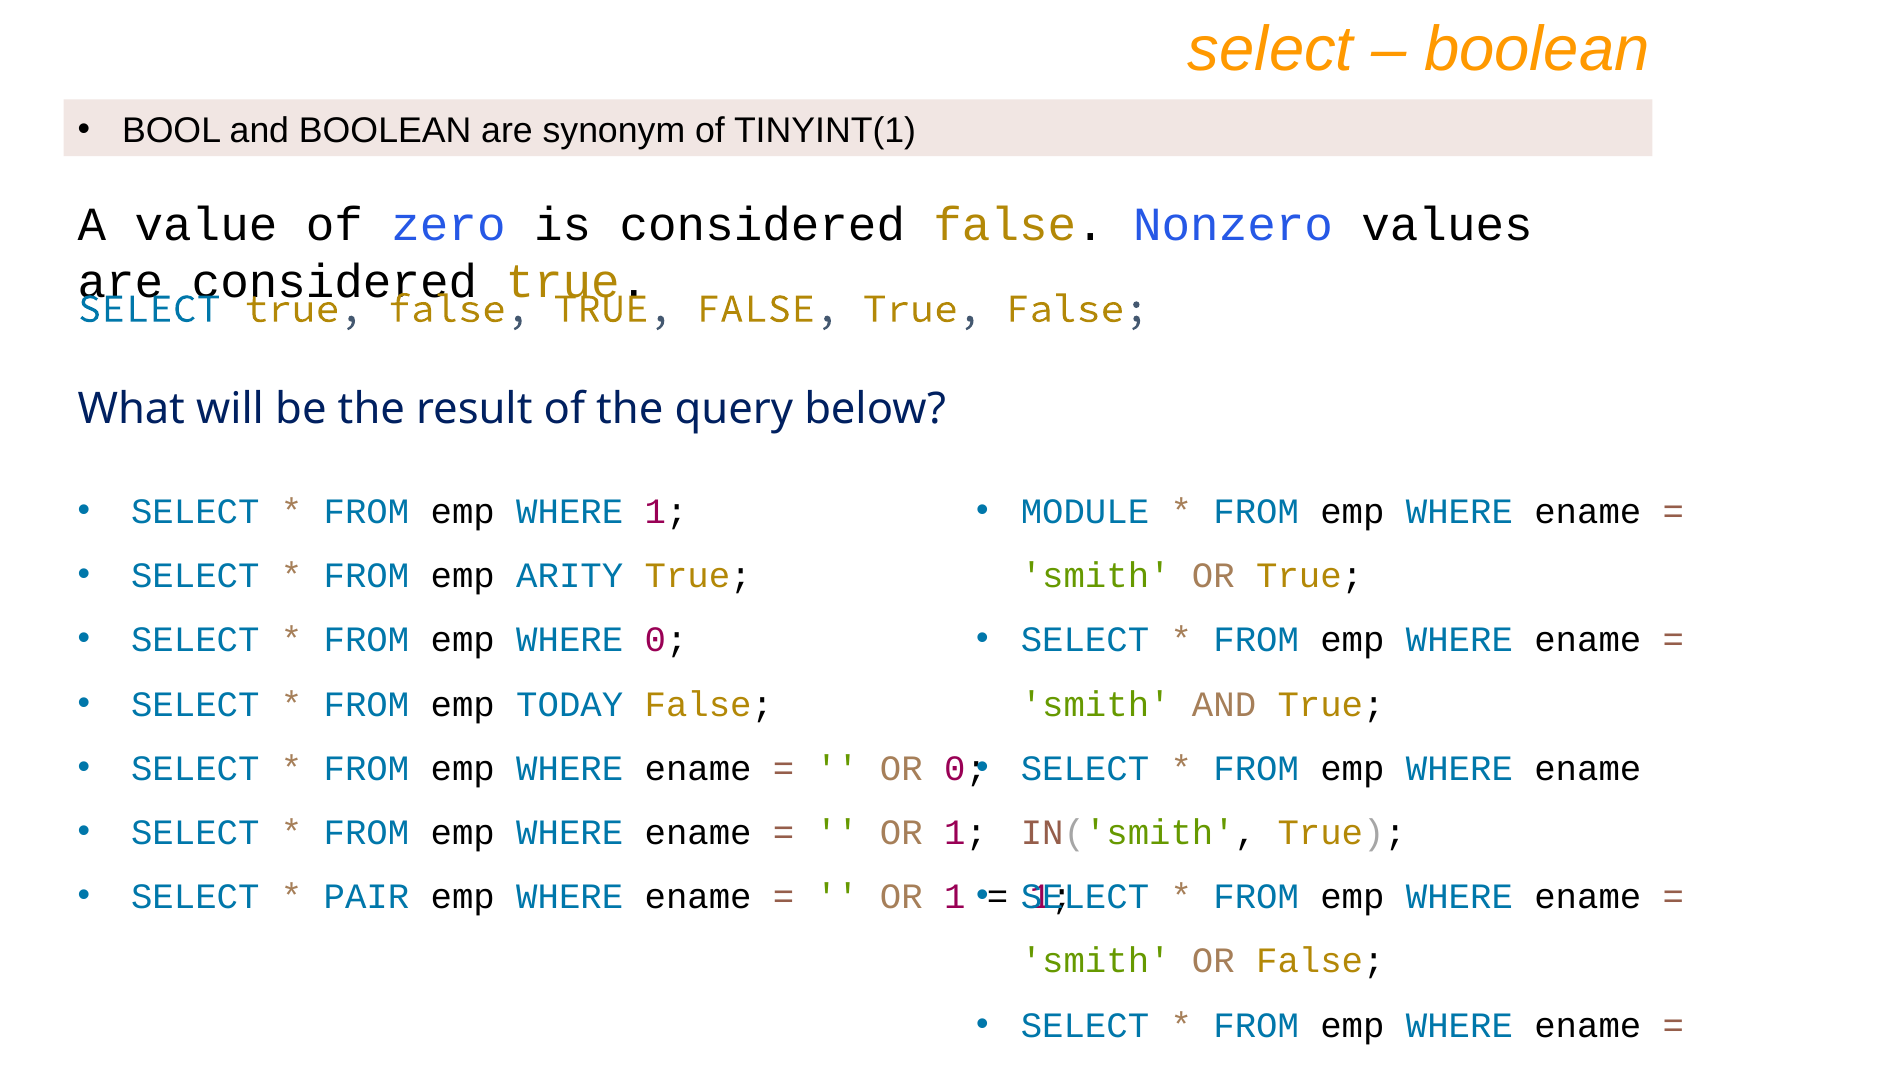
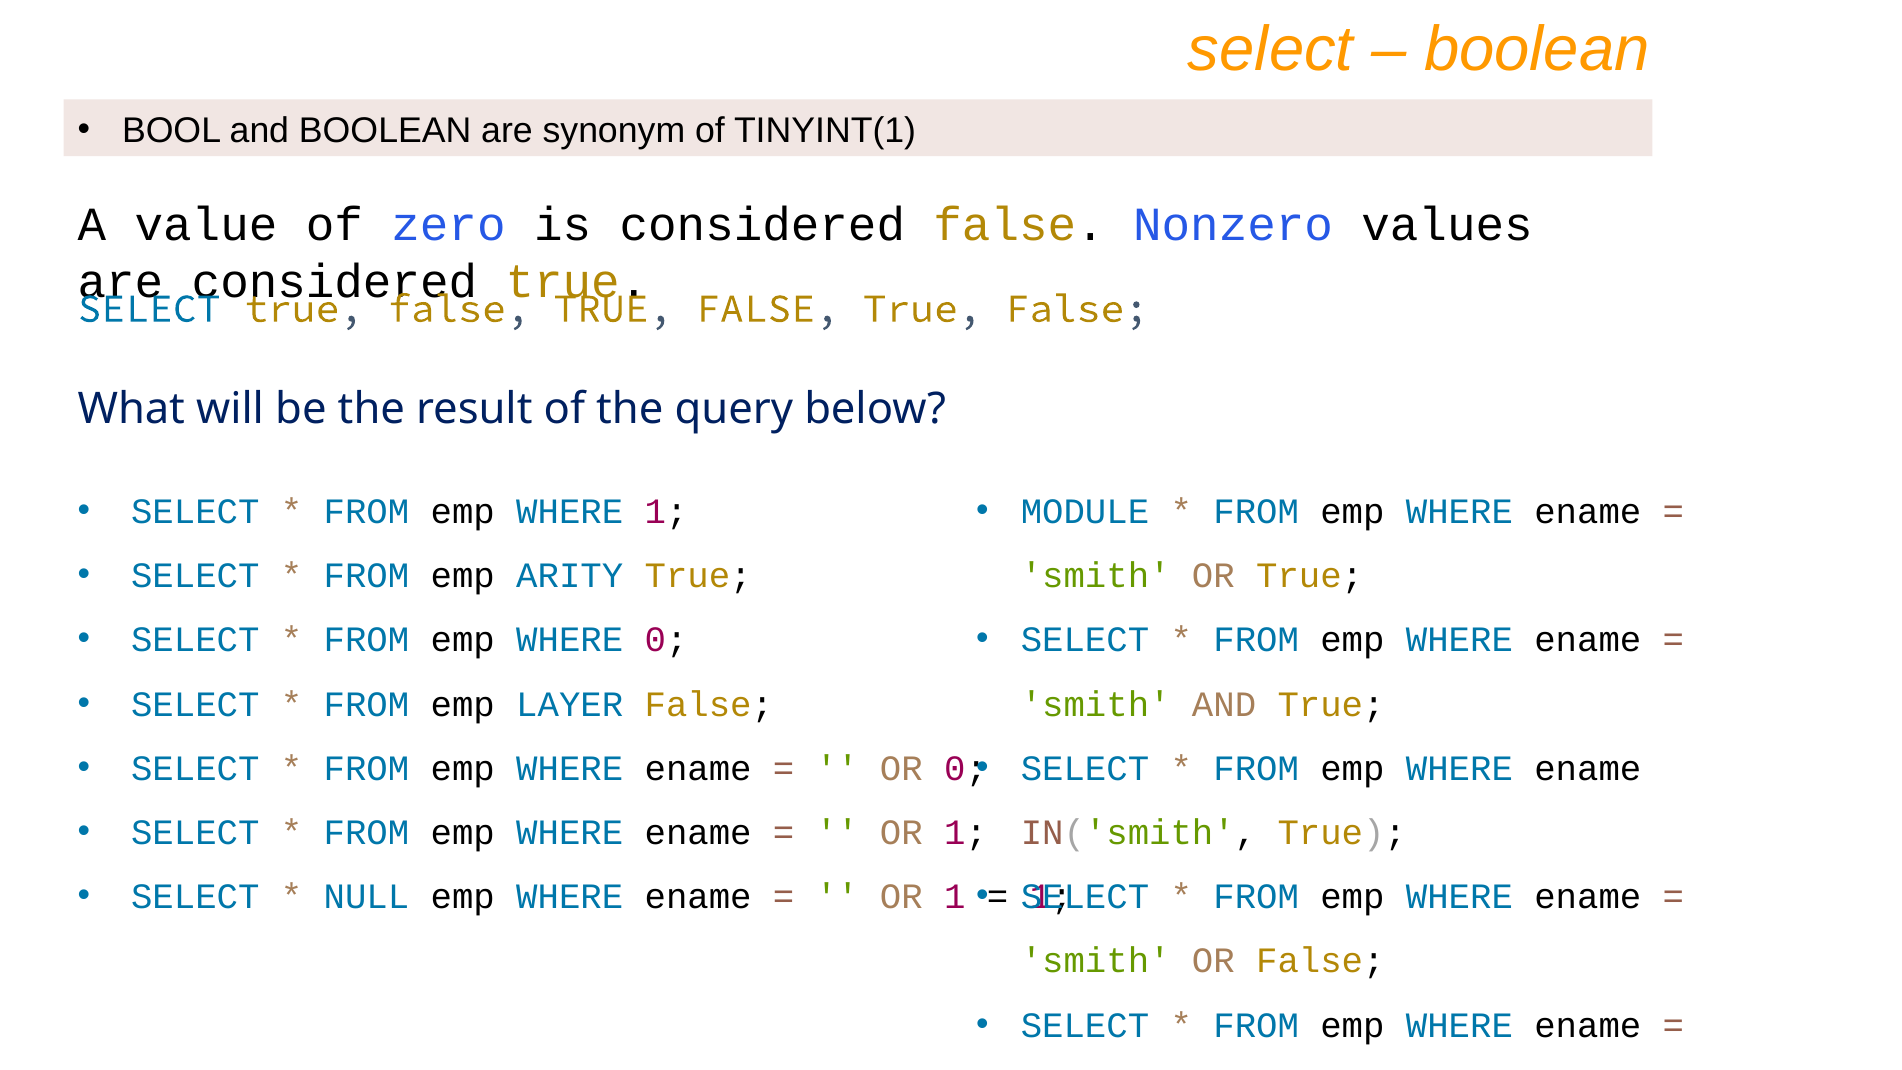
TODAY: TODAY -> LAYER
PAIR: PAIR -> NULL
